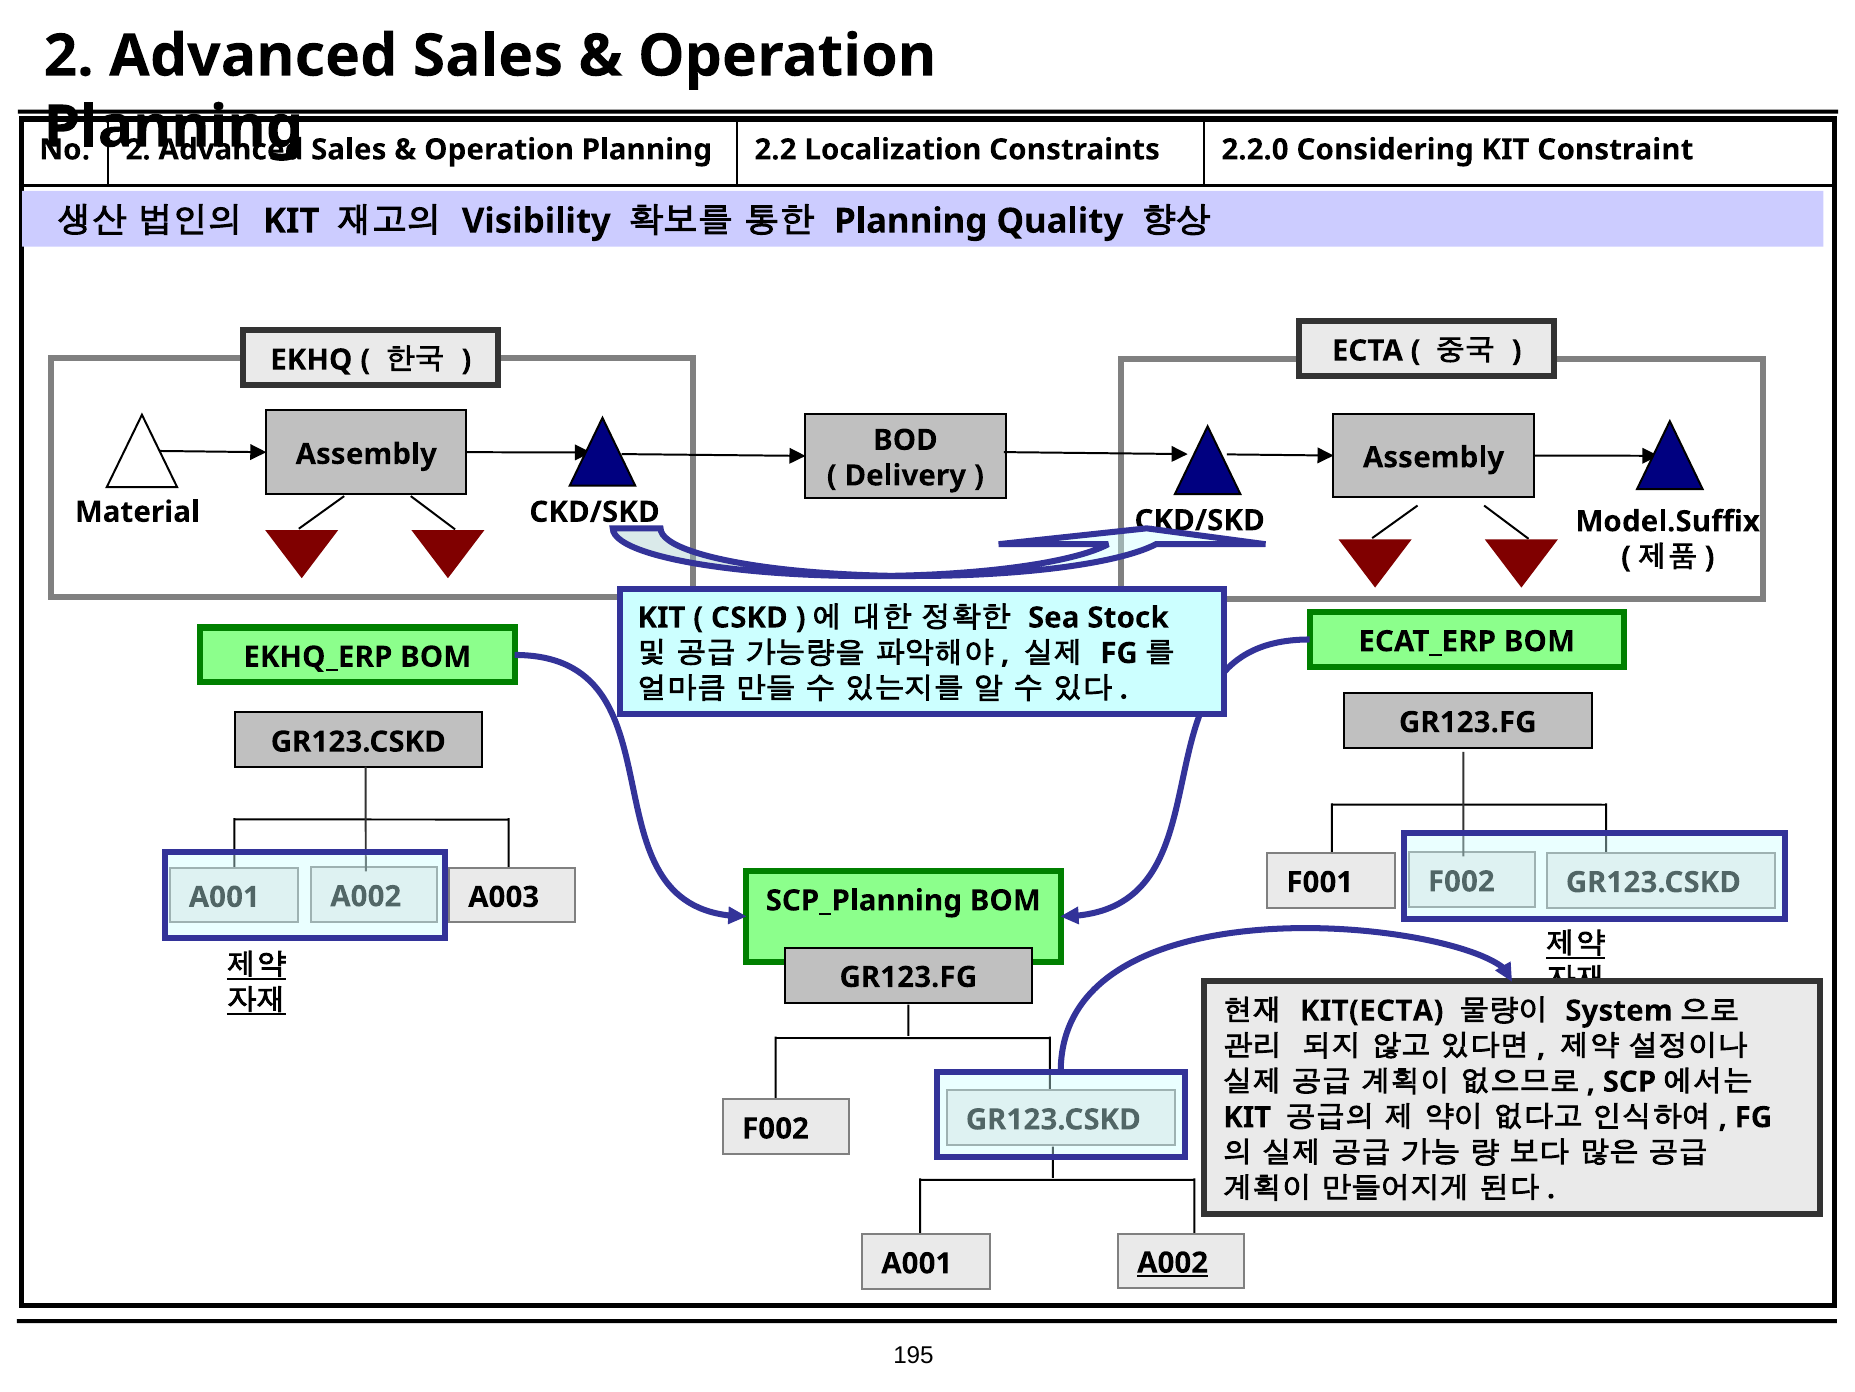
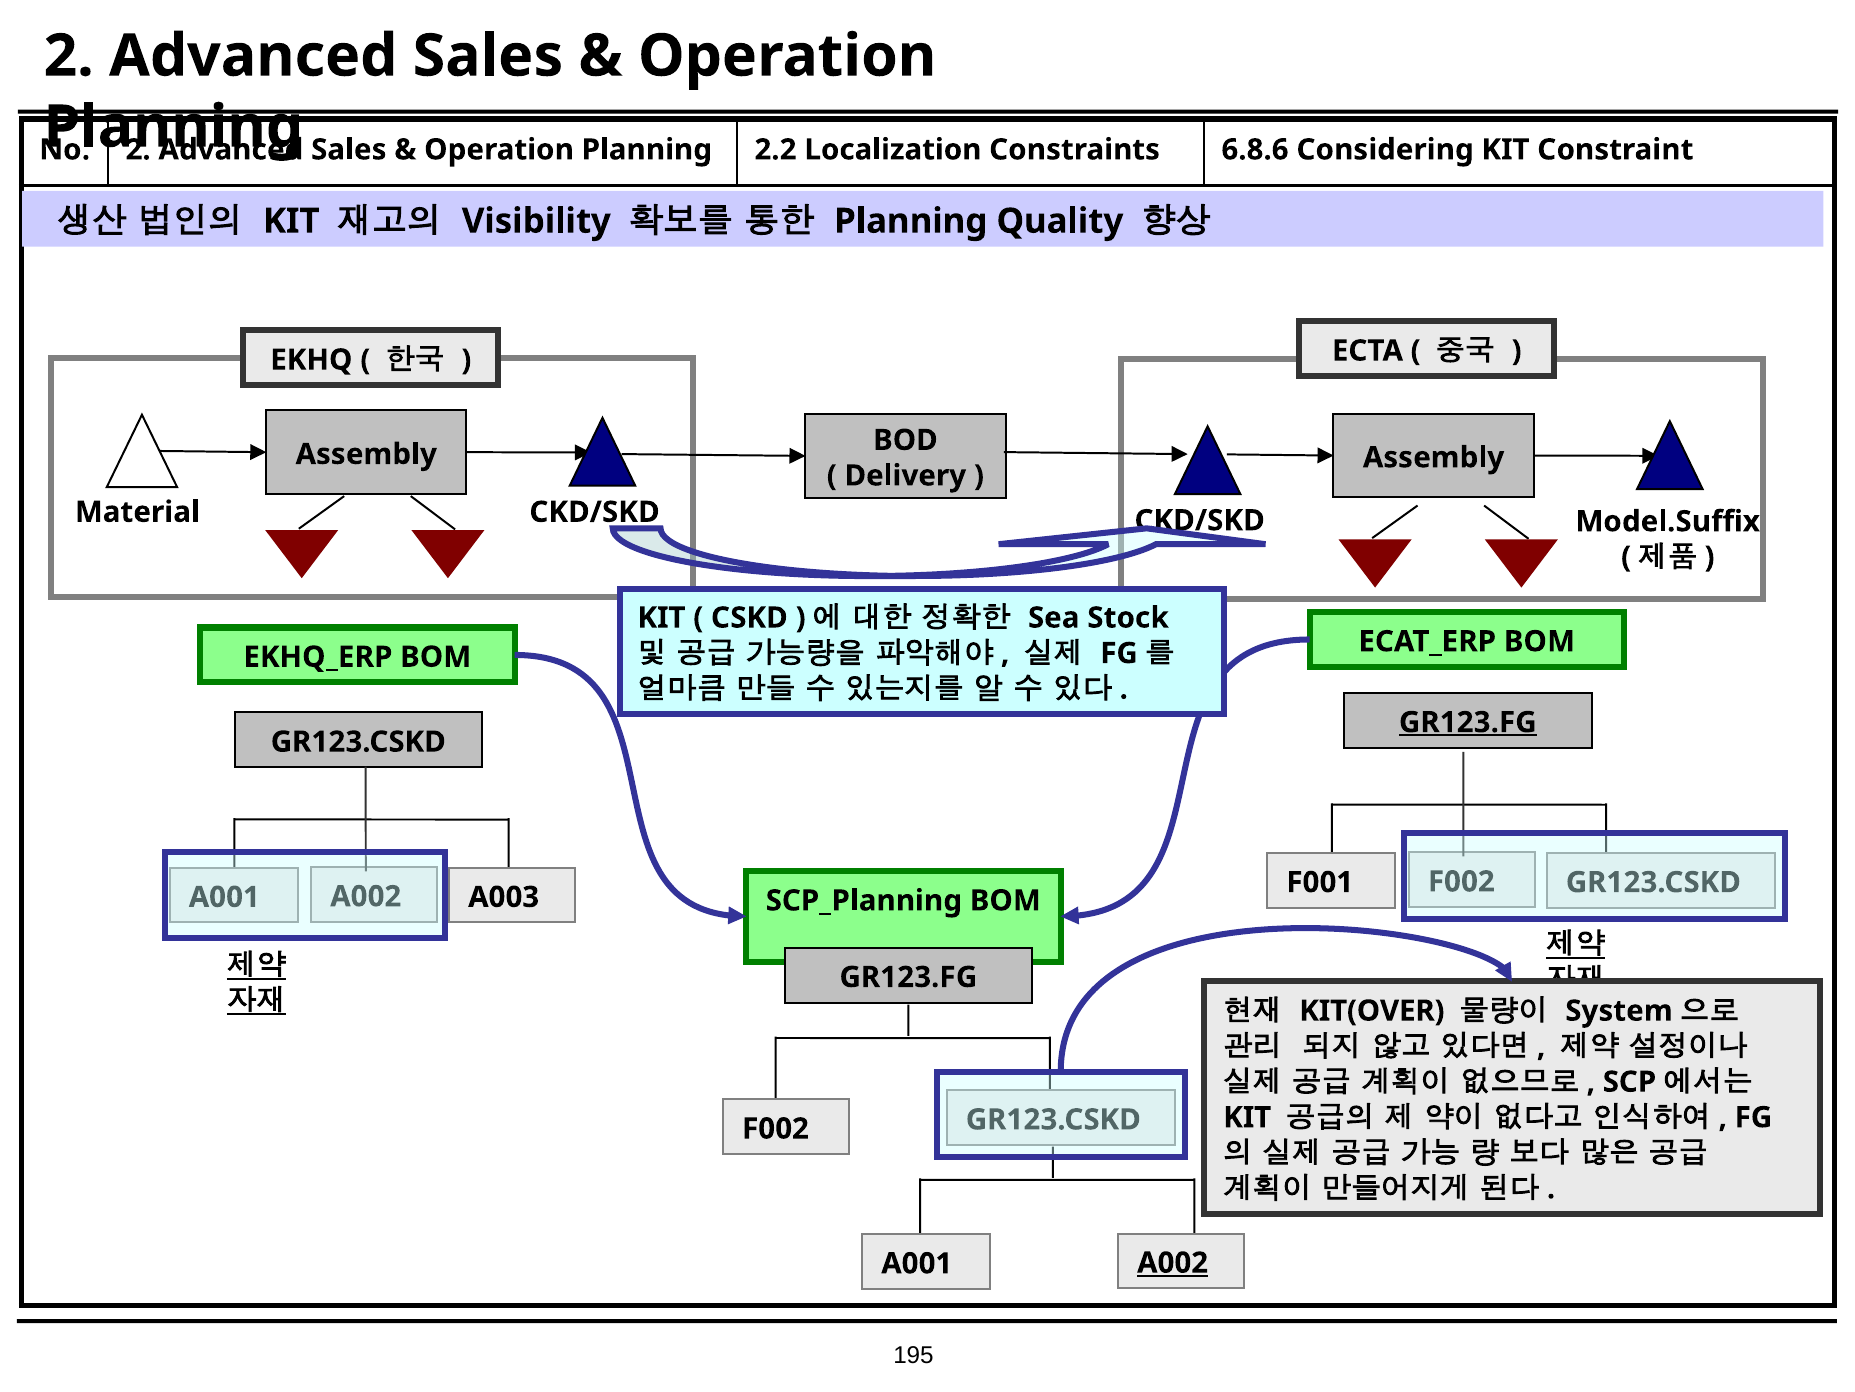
2.2.0: 2.2.0 -> 6.8.6
GR123.FG at (1468, 722) underline: none -> present
KIT(ECTA: KIT(ECTA -> KIT(OVER
